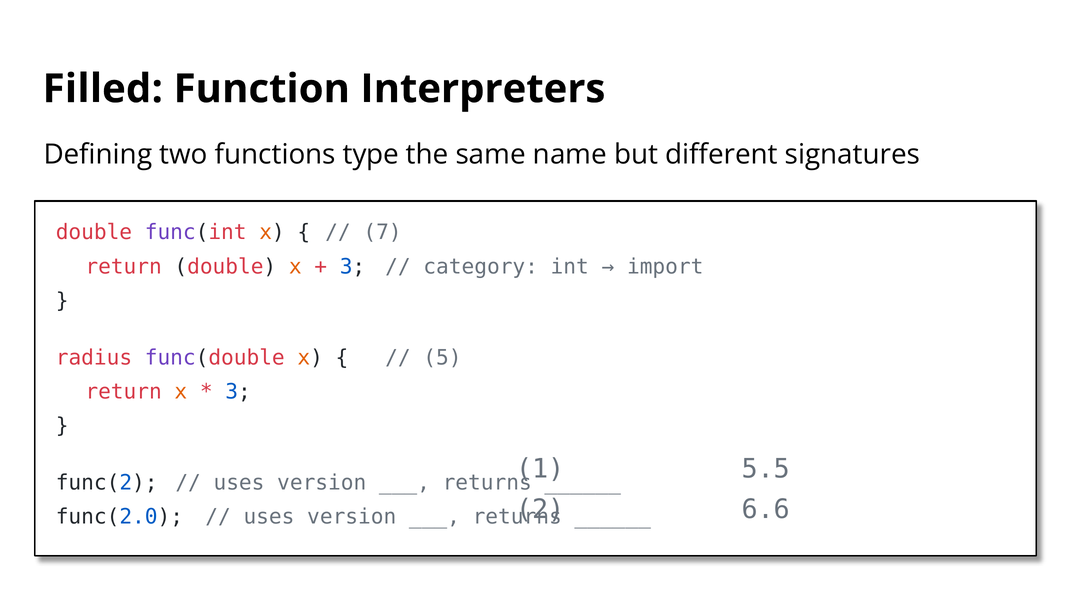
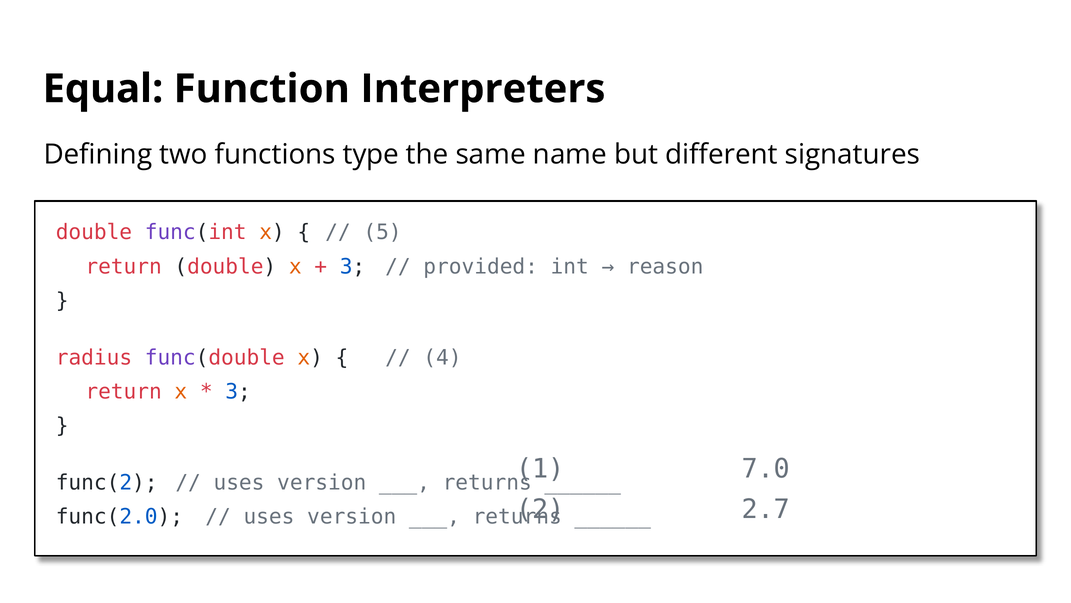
Filled: Filled -> Equal
7: 7 -> 5
category: category -> provided
import: import -> reason
5: 5 -> 4
5.5: 5.5 -> 7.0
6.6: 6.6 -> 2.7
